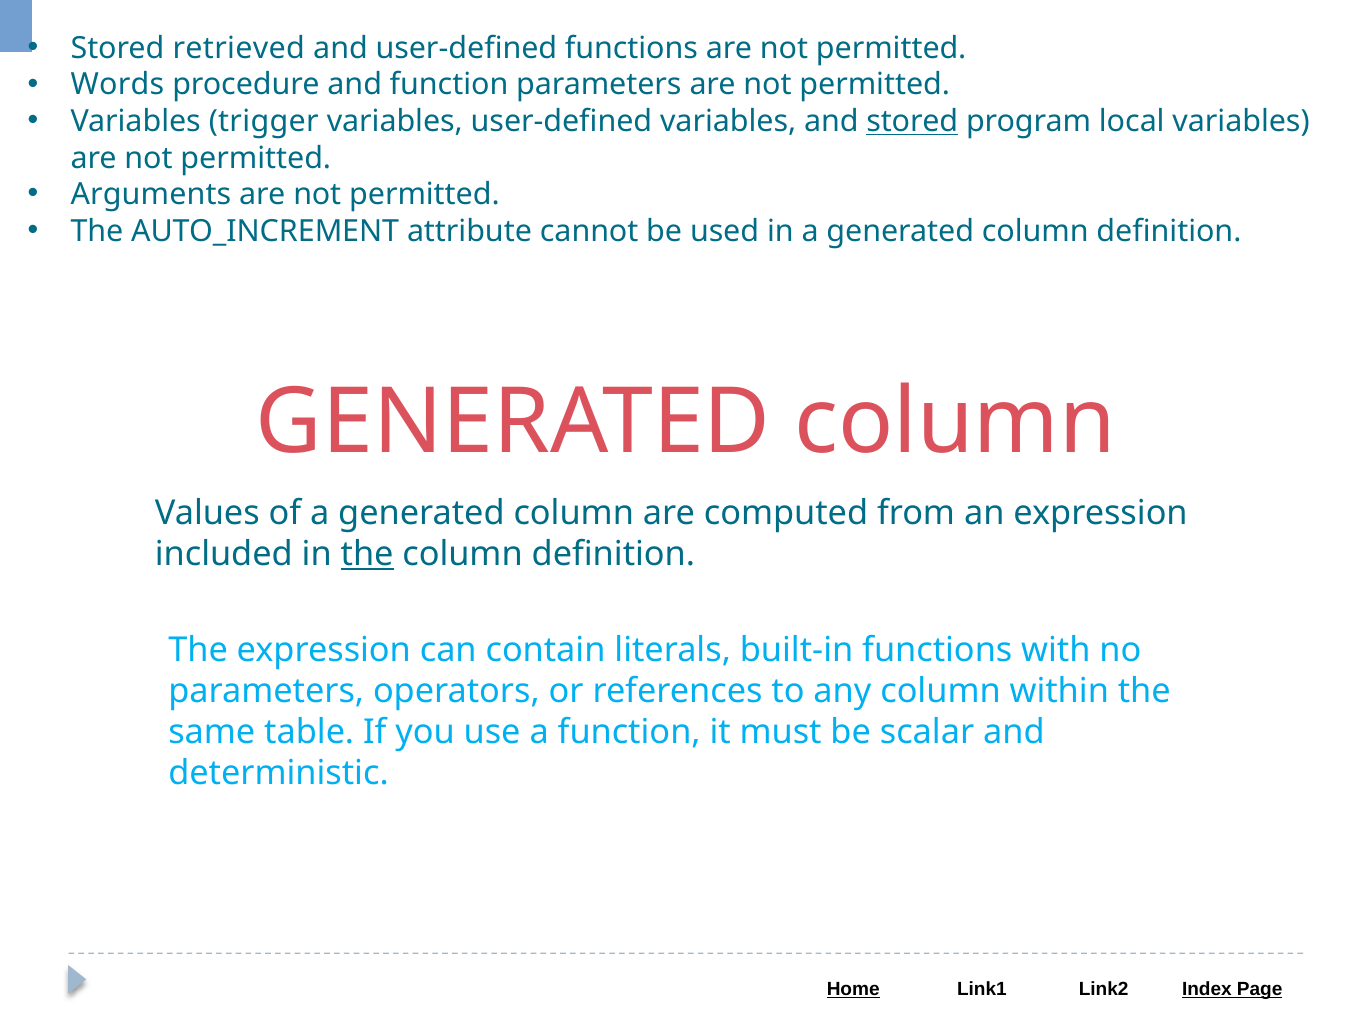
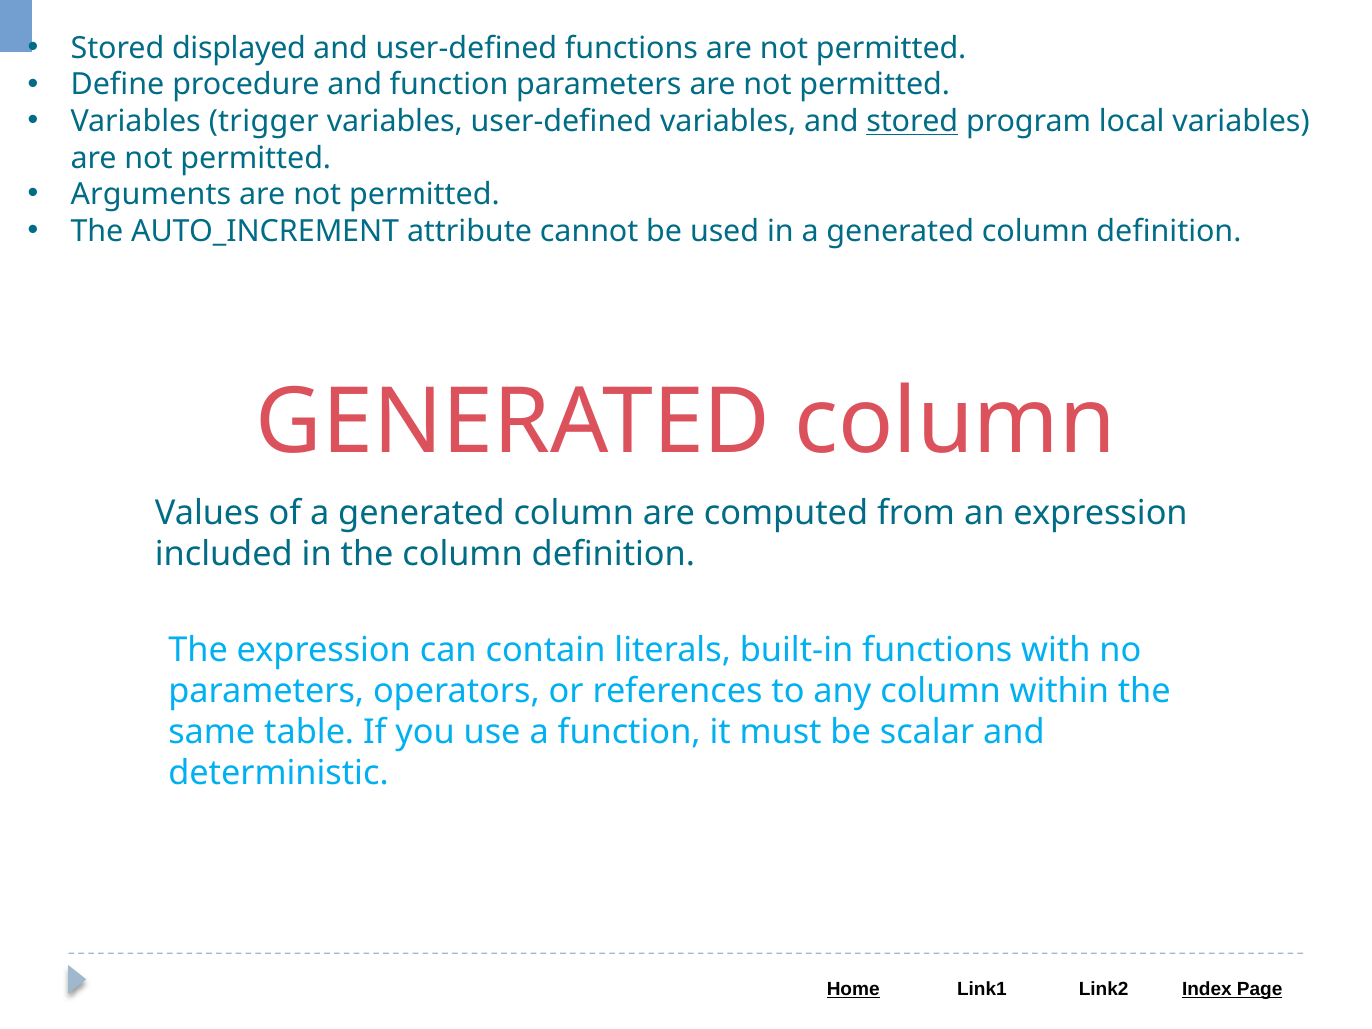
retrieved: retrieved -> displayed
Words: Words -> Define
the at (367, 554) underline: present -> none
